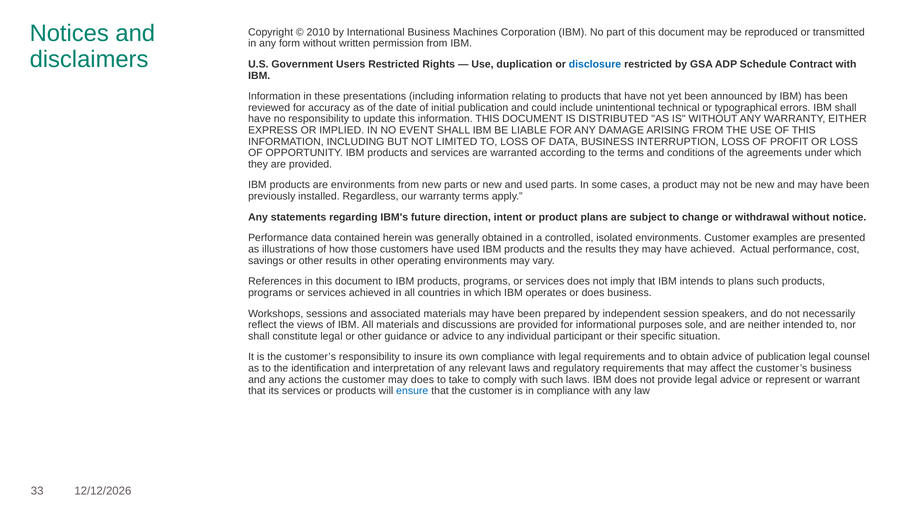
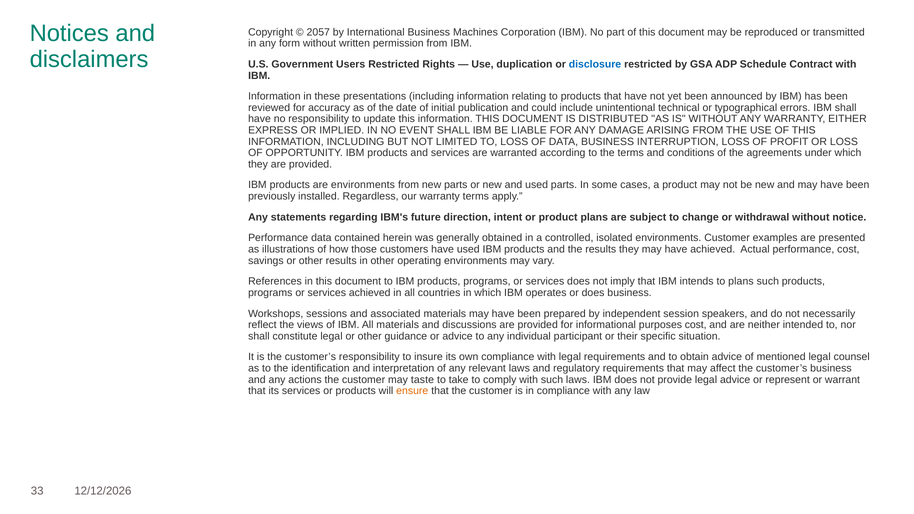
2010: 2010 -> 2057
purposes sole: sole -> cost
of publication: publication -> mentioned
may does: does -> taste
ensure colour: blue -> orange
